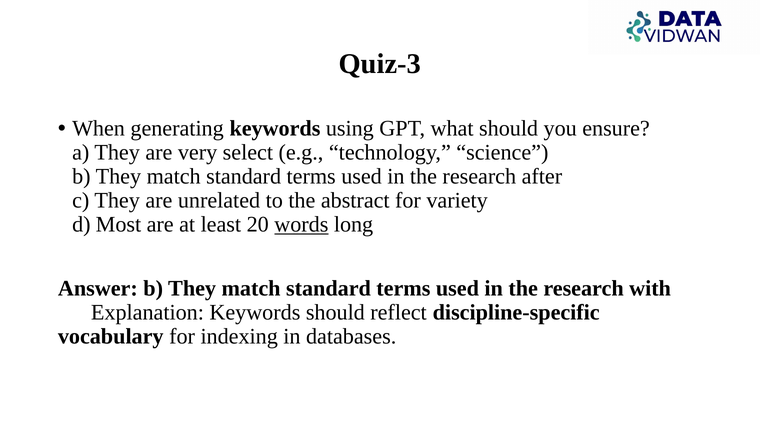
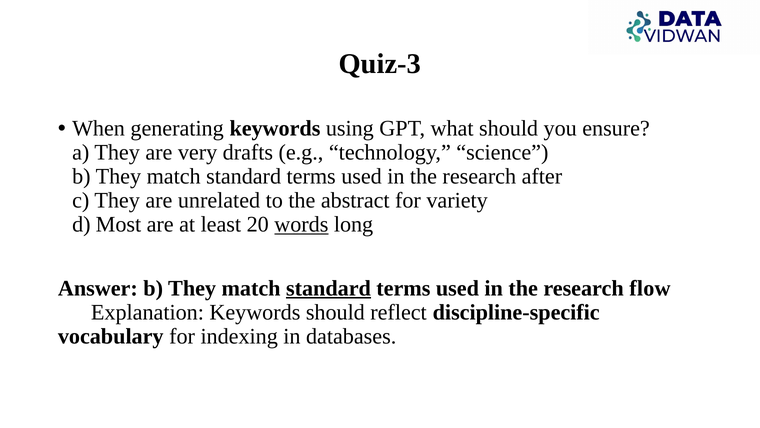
select: select -> drafts
standard at (328, 288) underline: none -> present
with: with -> flow
